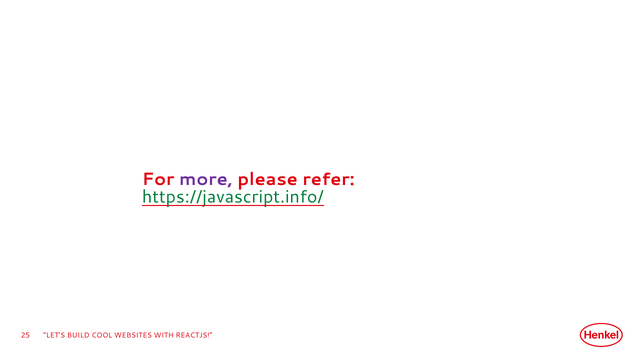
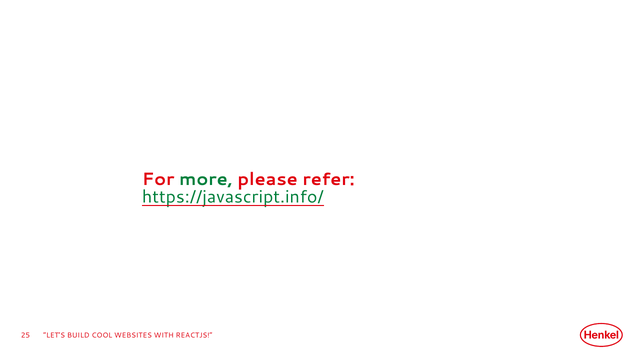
more colour: purple -> green
